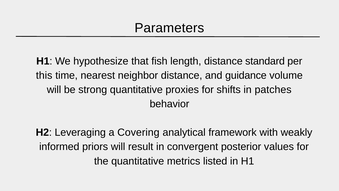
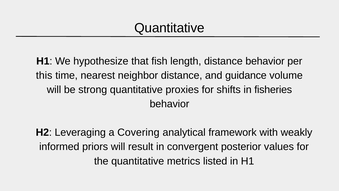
Parameters at (169, 28): Parameters -> Quantitative
distance standard: standard -> behavior
patches: patches -> fisheries
